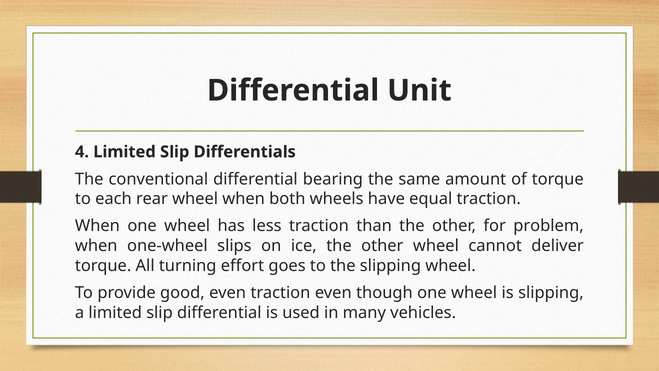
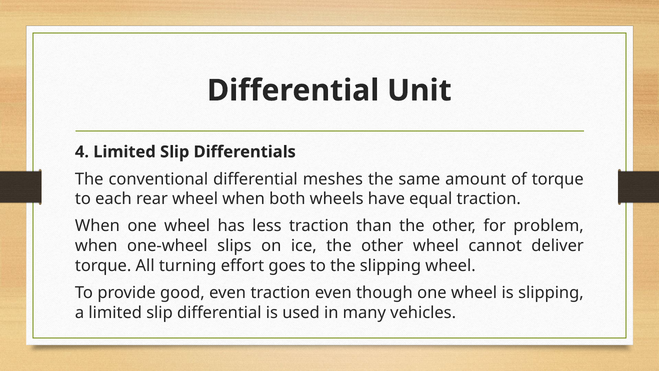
bearing: bearing -> meshes
